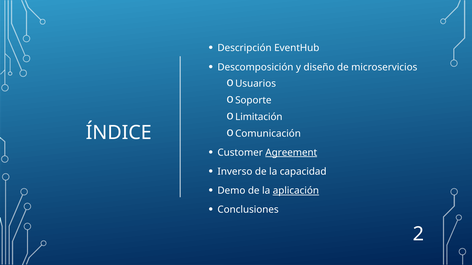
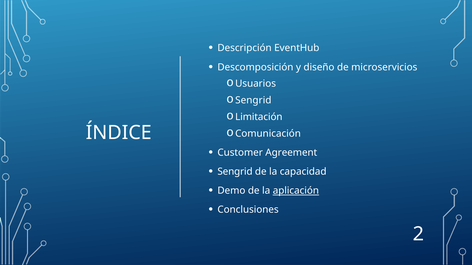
Soporte at (253, 100): Soporte -> Sengrid
Agreement underline: present -> none
Inverso at (235, 172): Inverso -> Sengrid
